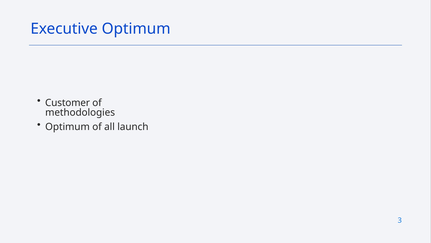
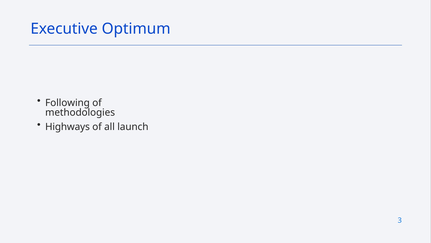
Customer: Customer -> Following
Optimum at (67, 127): Optimum -> Highways
